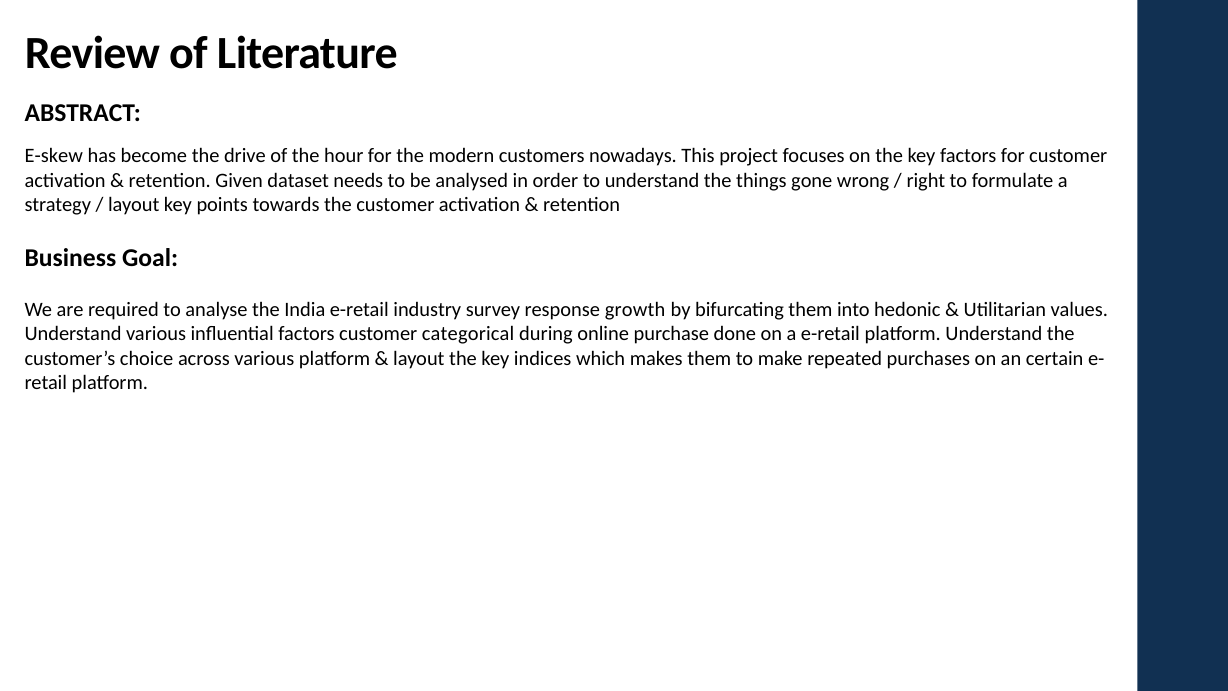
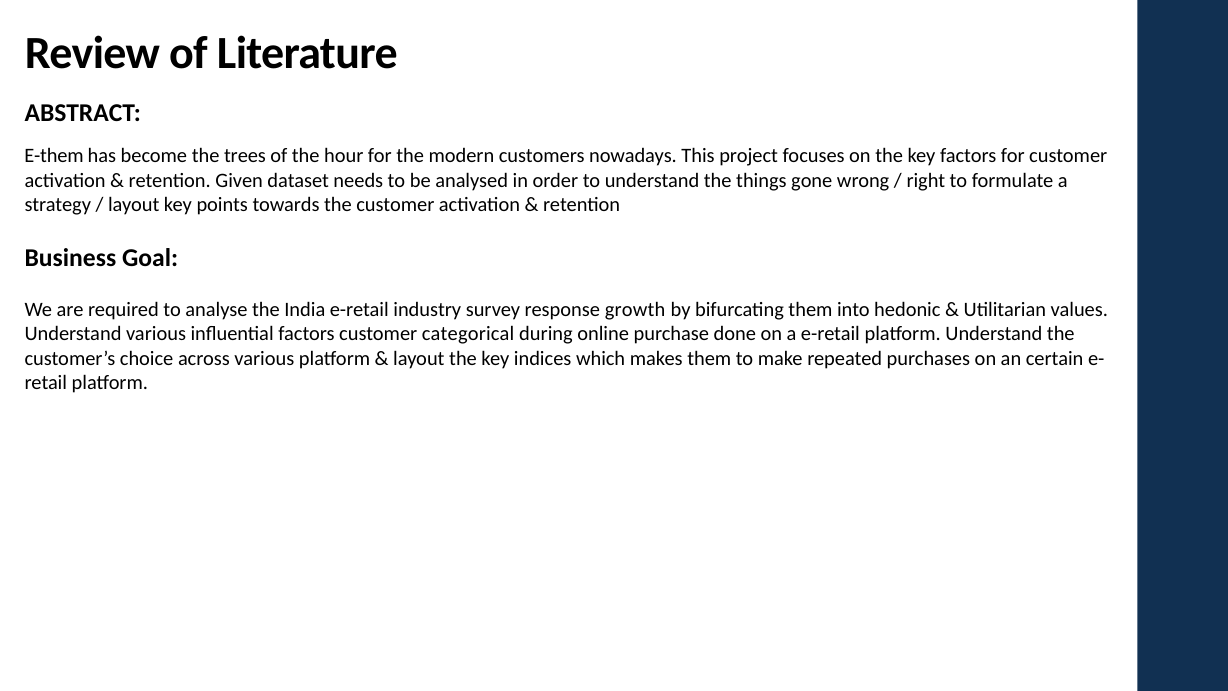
E-skew: E-skew -> E-them
drive: drive -> trees
